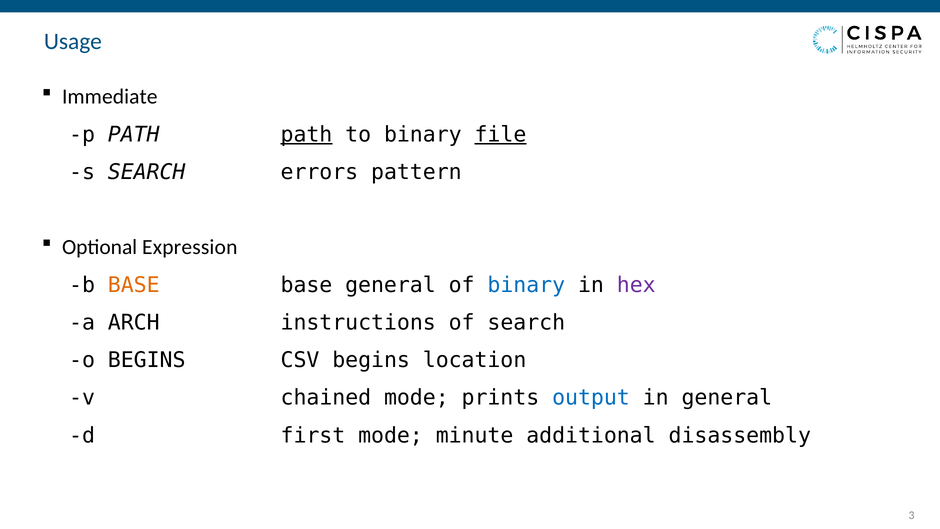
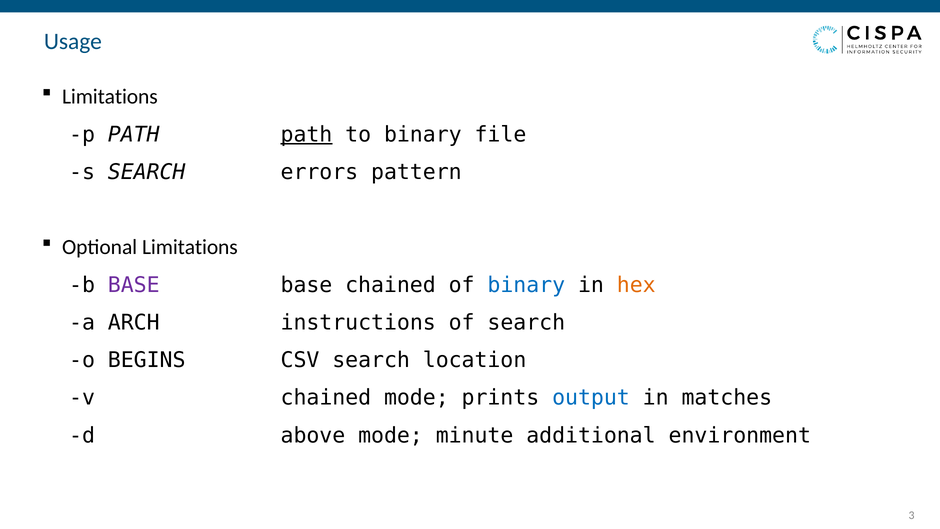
Immediate at (110, 97): Immediate -> Limitations
file underline: present -> none
Optional Expression: Expression -> Limitations
BASE at (134, 285) colour: orange -> purple
base general: general -> chained
hex colour: purple -> orange
CSV begins: begins -> search
in general: general -> matches
first: first -> above
disassembly: disassembly -> environment
